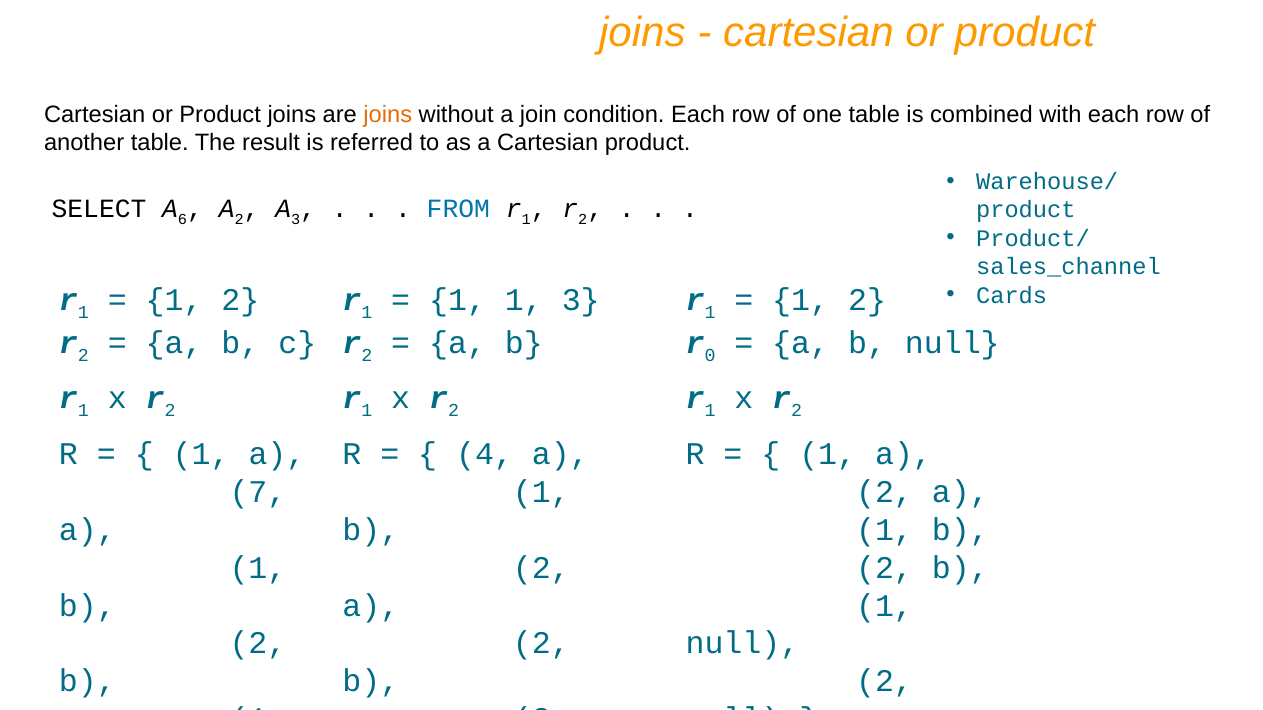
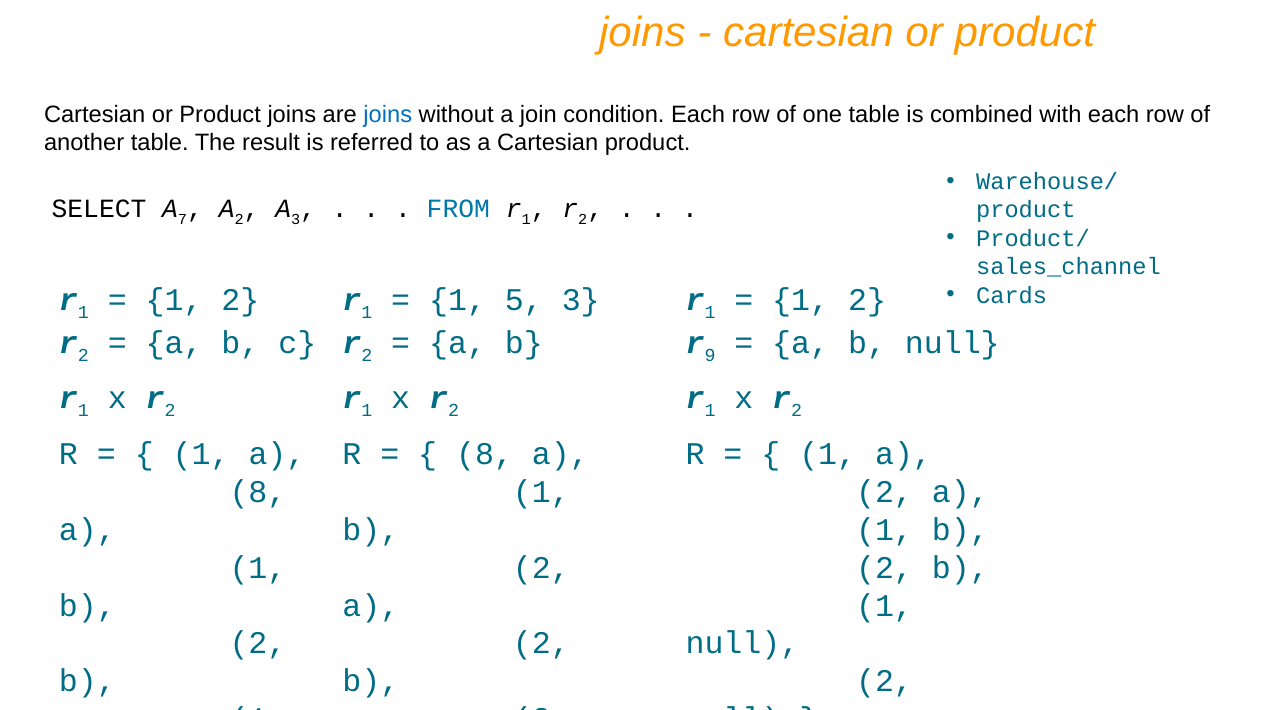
joins at (388, 115) colour: orange -> blue
6: 6 -> 7
1 1: 1 -> 5
0: 0 -> 9
4 at (485, 455): 4 -> 8
7 at (258, 492): 7 -> 8
